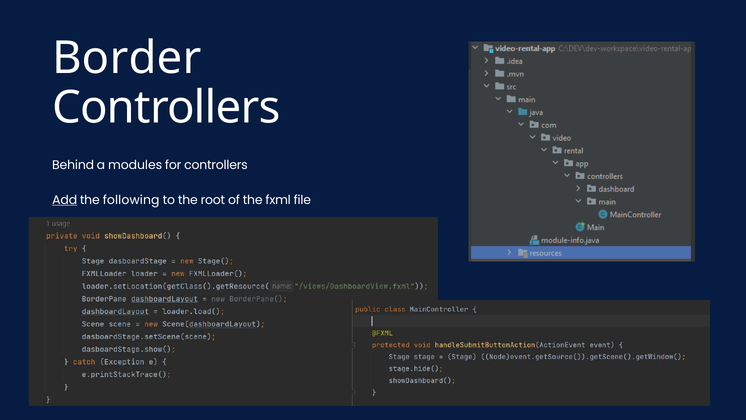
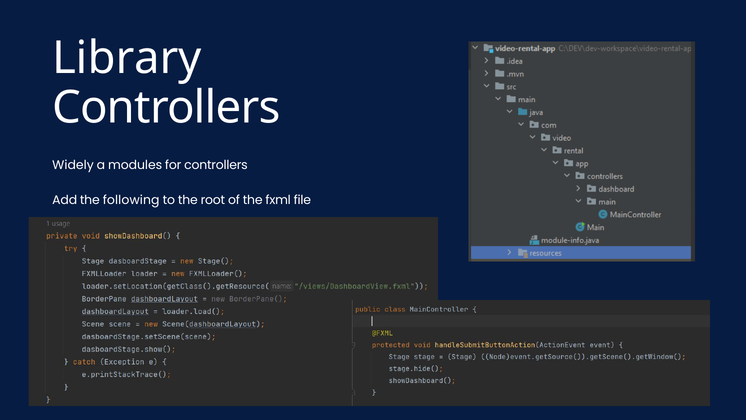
Border: Border -> Library
Behind: Behind -> Widely
Add underline: present -> none
